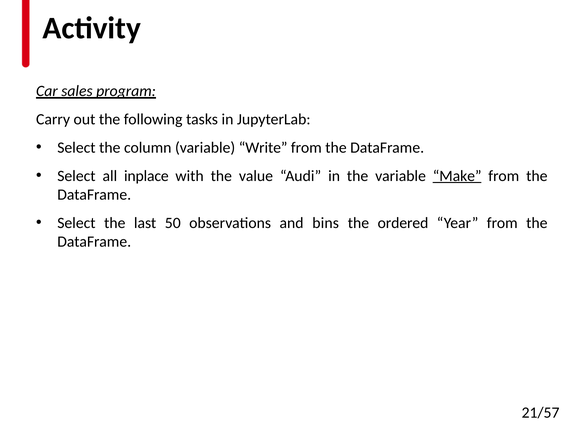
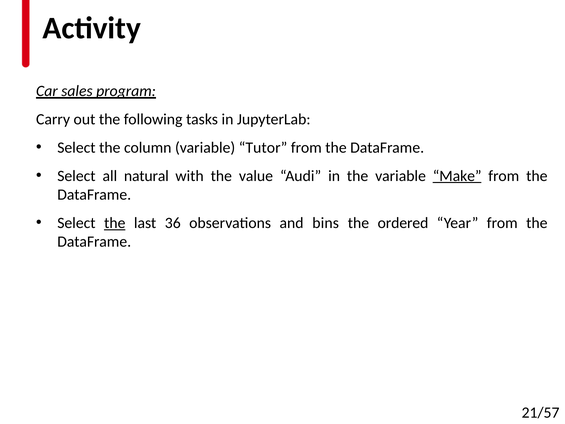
Write: Write -> Tutor
inplace: inplace -> natural
the at (115, 223) underline: none -> present
50: 50 -> 36
